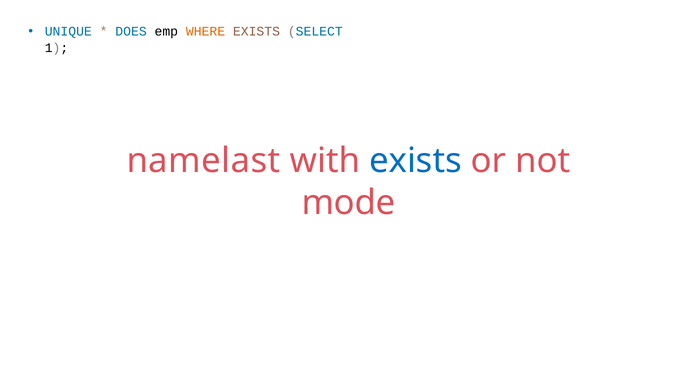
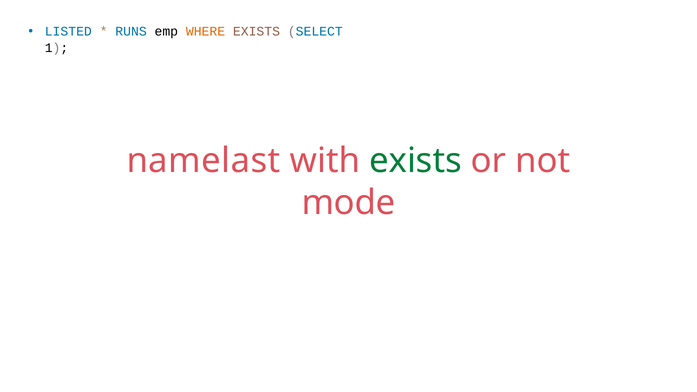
UNIQUE: UNIQUE -> LISTED
DOES: DOES -> RUNS
exists at (415, 161) colour: blue -> green
